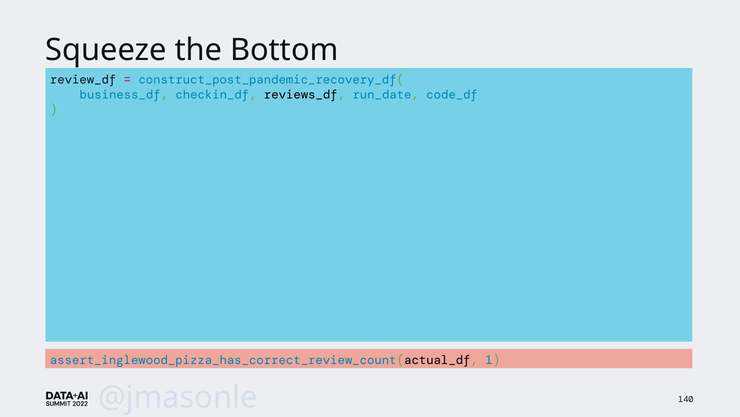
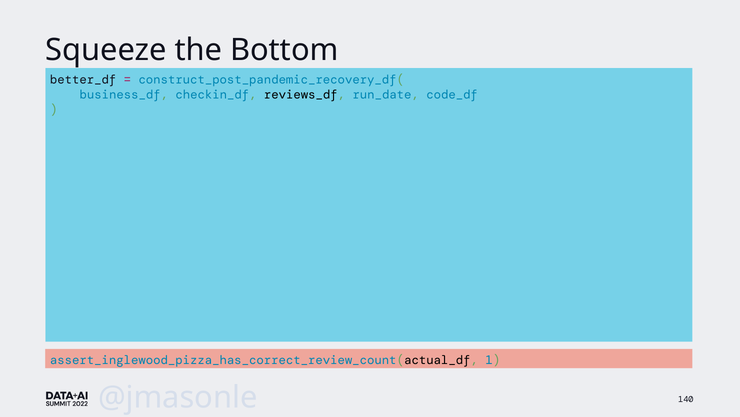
review_df: review_df -> better_df
